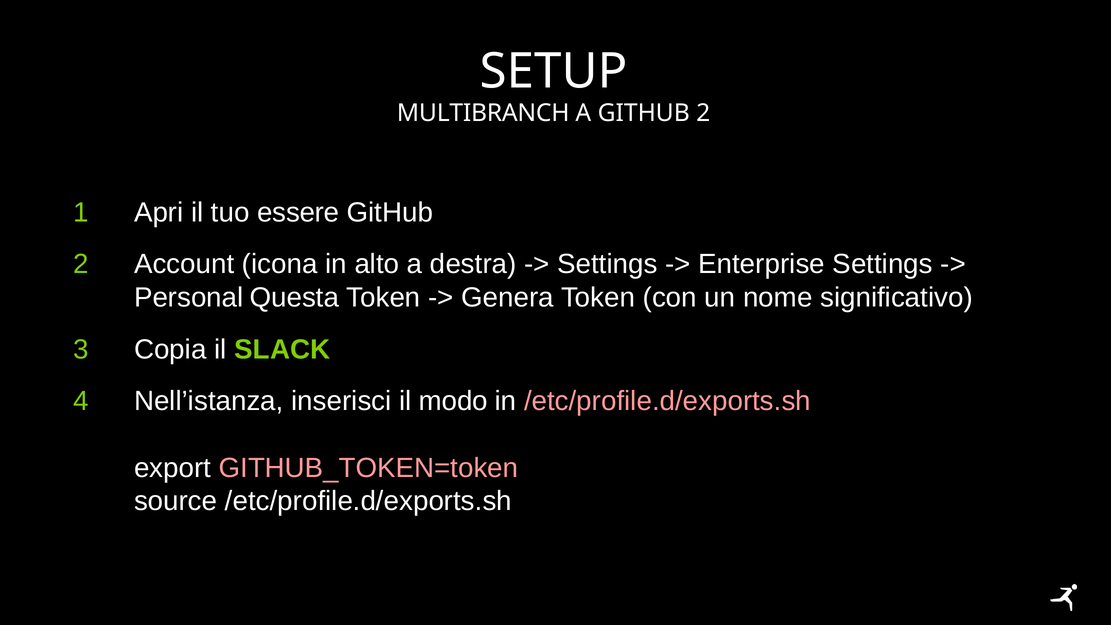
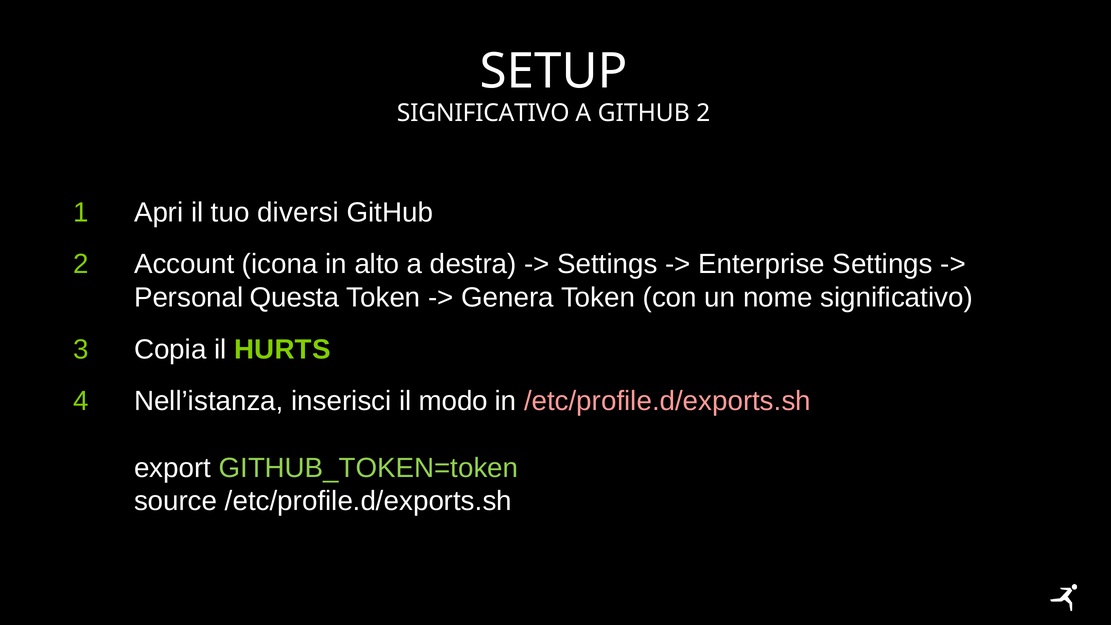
MULTIBRANCH at (483, 113): MULTIBRANCH -> SIGNIFICATIVO
essere: essere -> diversi
SLACK: SLACK -> HURTS
GITHUB_TOKEN=token colour: pink -> light green
